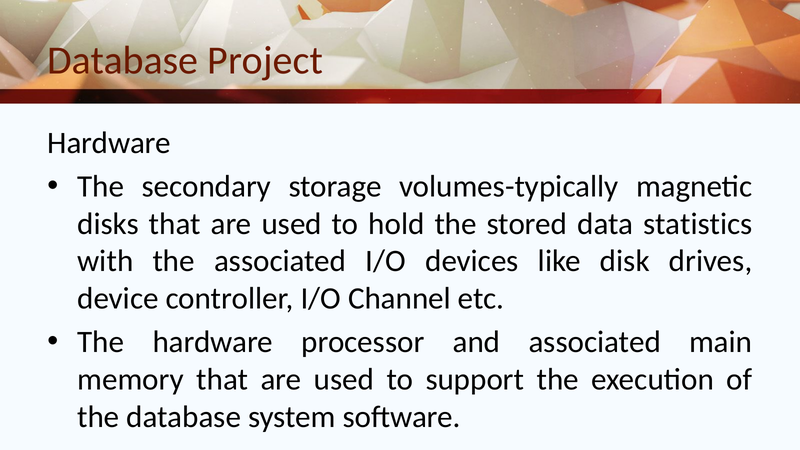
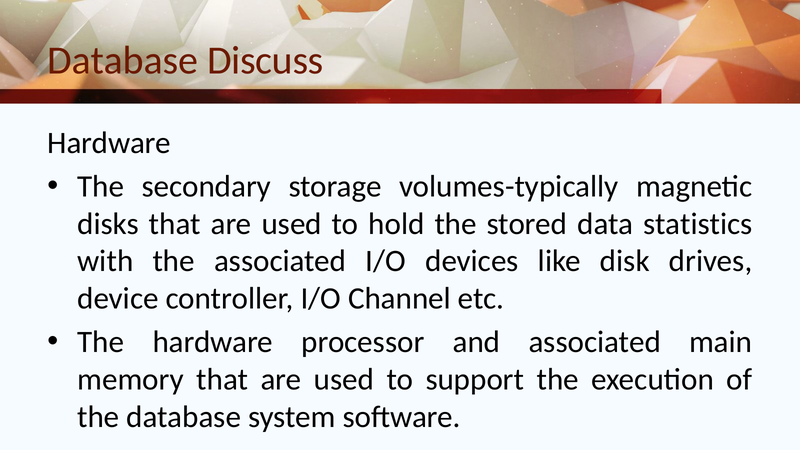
Project: Project -> Discuss
